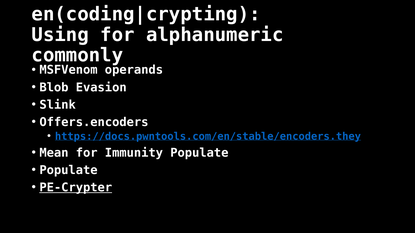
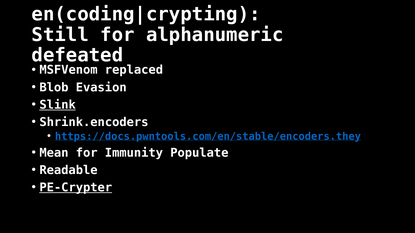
Using: Using -> Still
commonly: commonly -> defeated
operands: operands -> replaced
Slink underline: none -> present
Offers.encoders: Offers.encoders -> Shrink.encoders
Populate at (69, 170): Populate -> Readable
